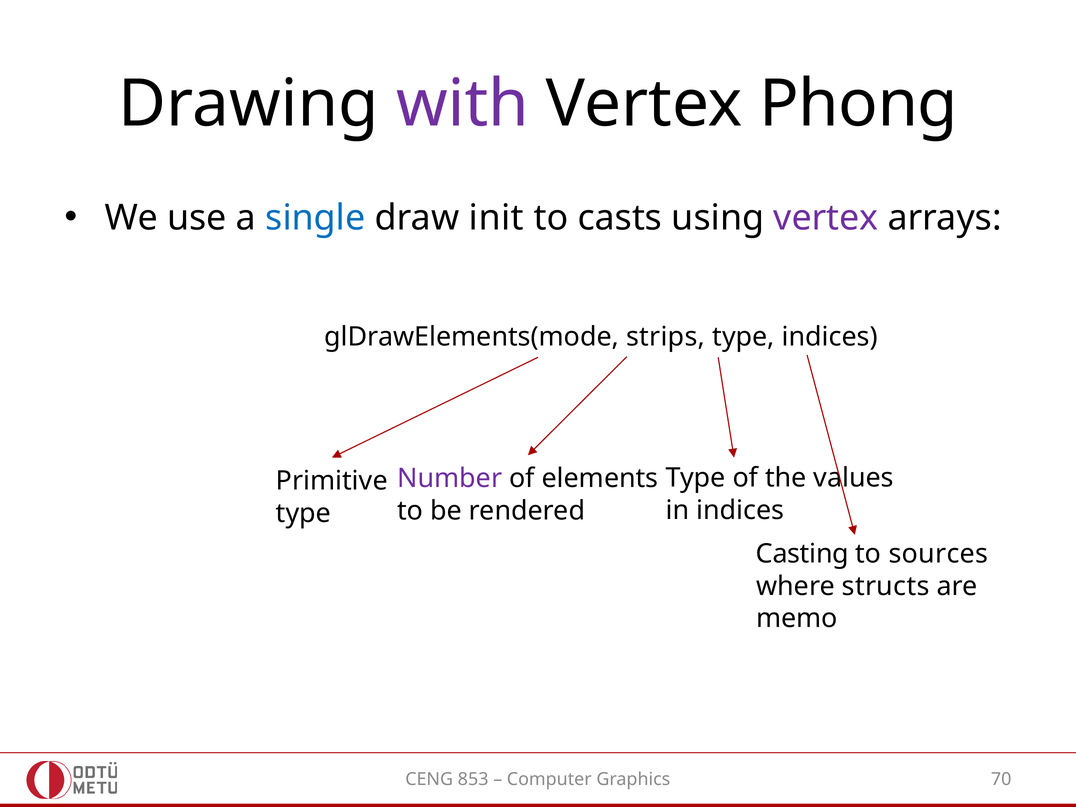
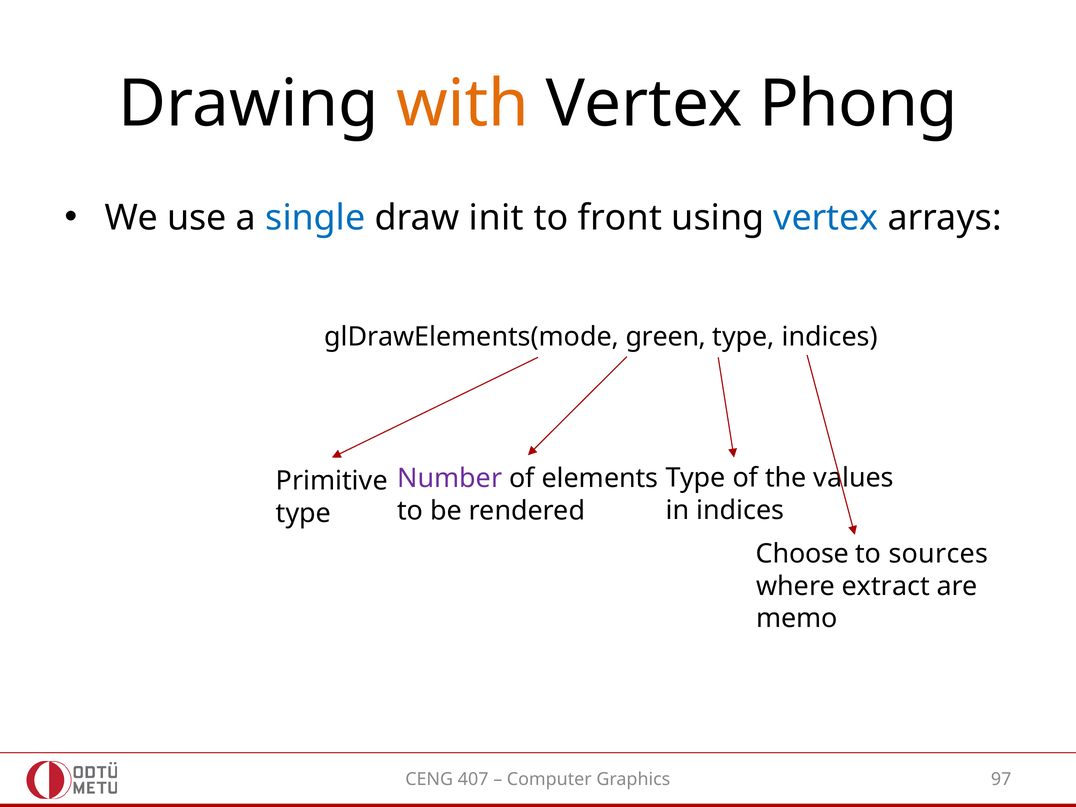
with colour: purple -> orange
casts: casts -> front
vertex at (826, 218) colour: purple -> blue
strips: strips -> green
Casting: Casting -> Choose
structs: structs -> extract
853: 853 -> 407
70: 70 -> 97
